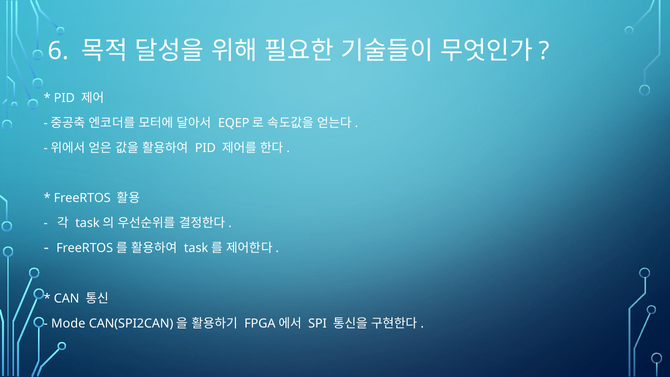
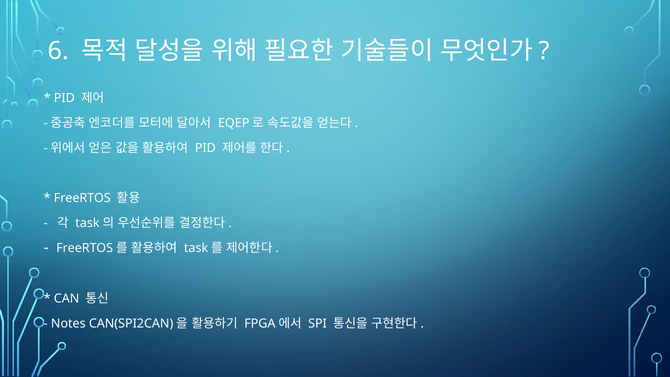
Mode: Mode -> Notes
